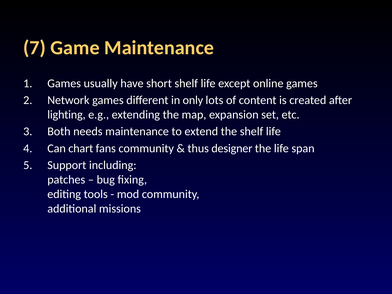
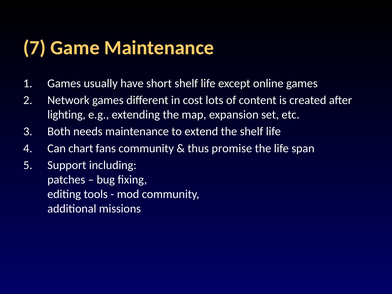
only: only -> cost
designer: designer -> promise
